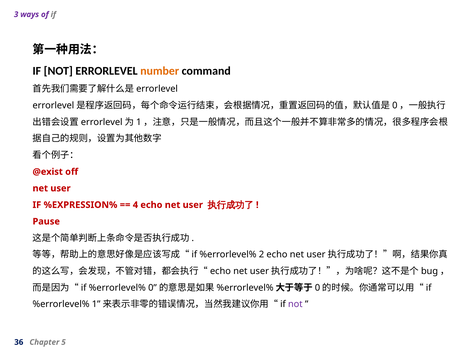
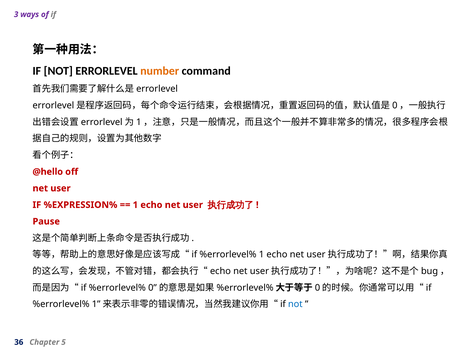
@exist: @exist -> @hello
4 at (135, 205): 4 -> 1
%errorlevel% 2: 2 -> 1
not at (295, 304) colour: purple -> blue
